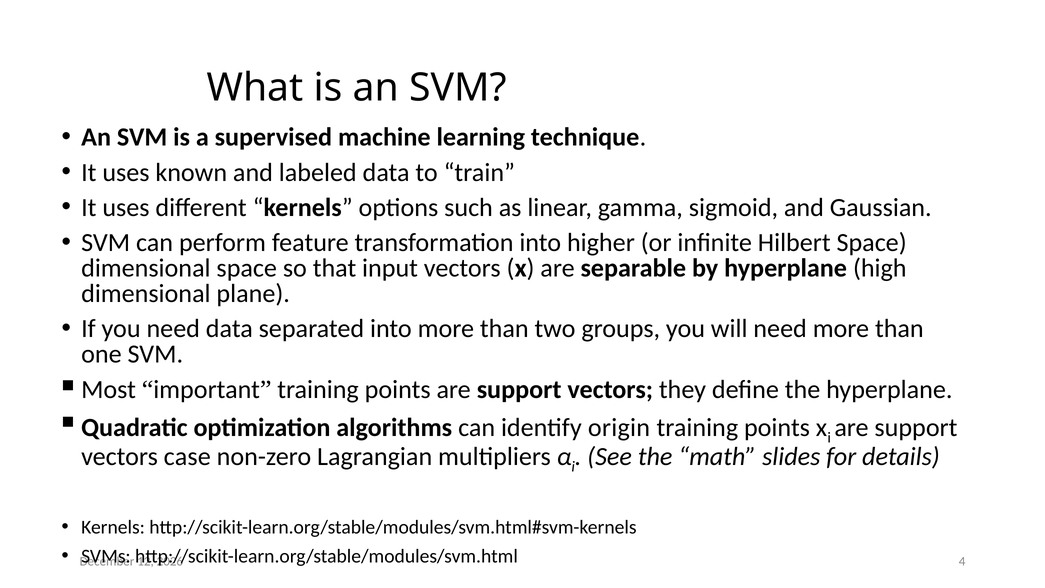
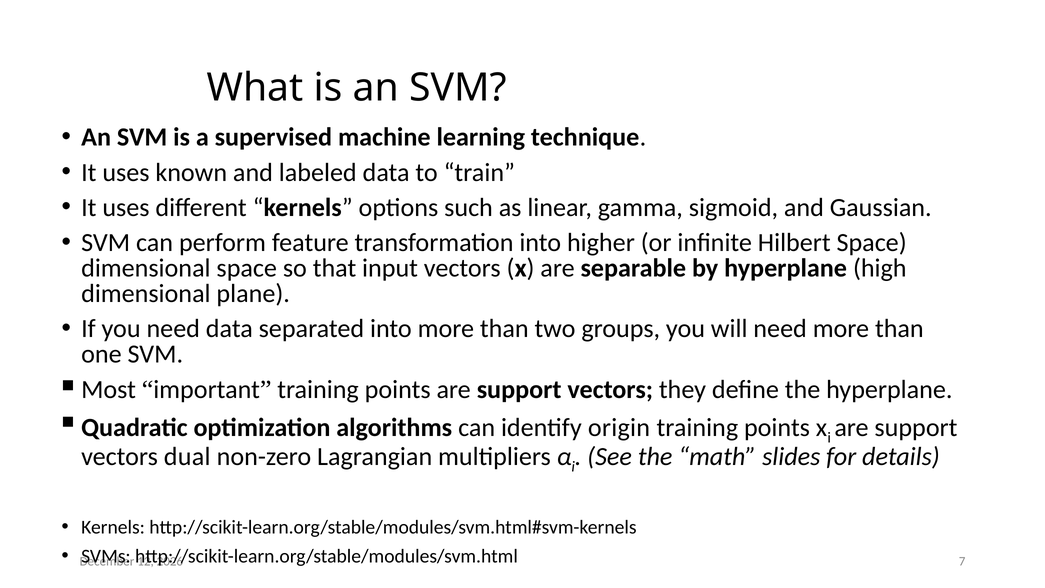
case: case -> dual
4: 4 -> 7
